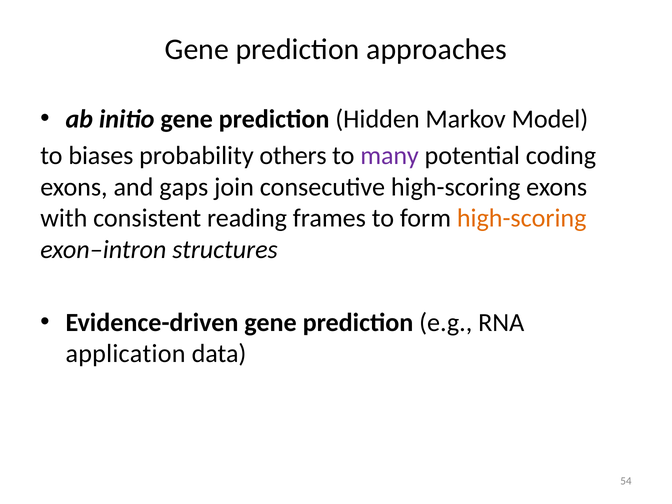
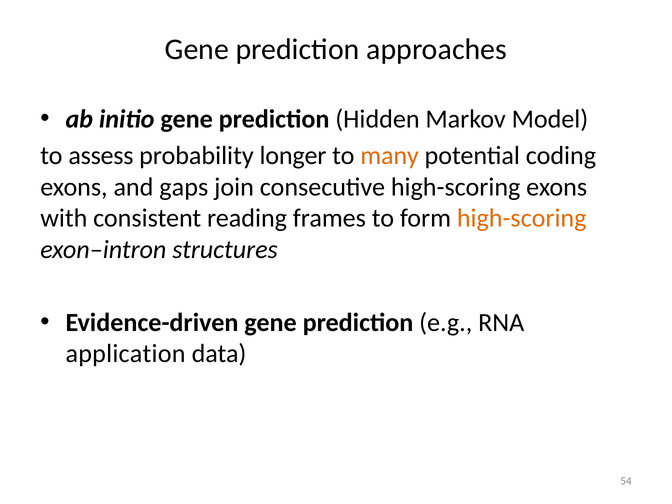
biases: biases -> assess
others: others -> longer
many colour: purple -> orange
